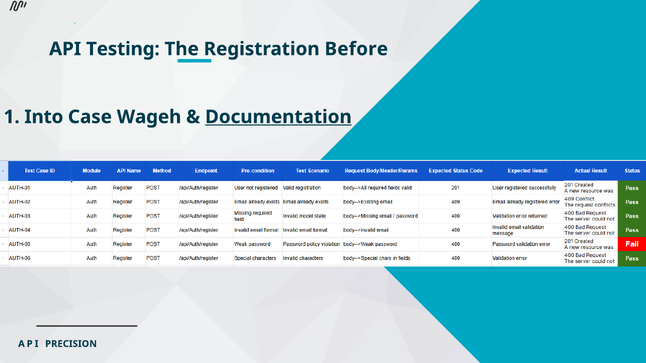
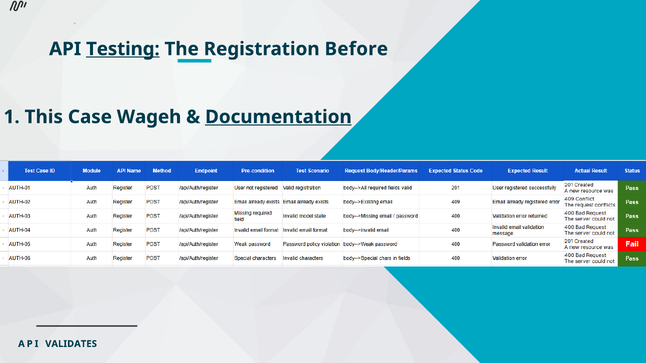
Testing underline: none -> present
Into: Into -> This
PRECISION: PRECISION -> VALIDATES
